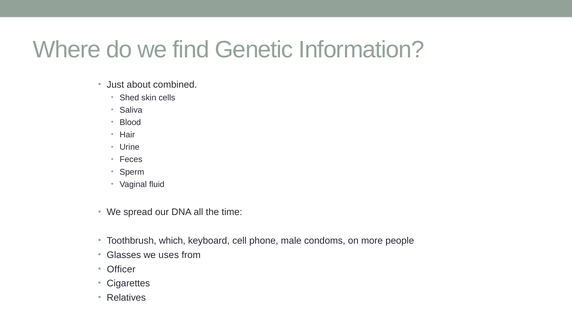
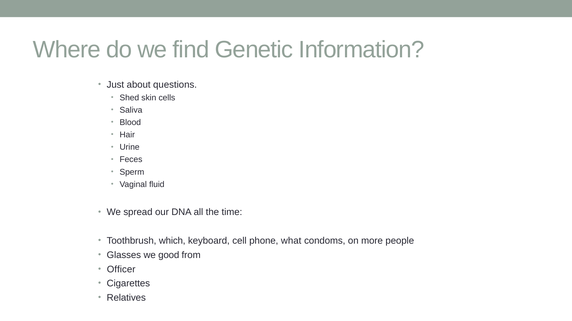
combined: combined -> questions
male: male -> what
uses: uses -> good
